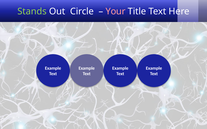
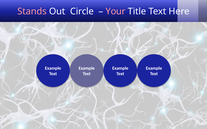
Stands colour: light green -> pink
